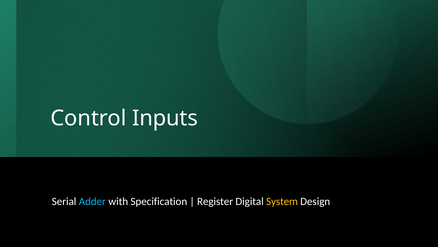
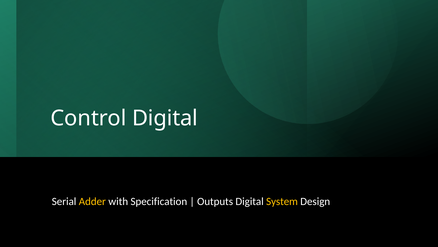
Control Inputs: Inputs -> Digital
Adder colour: light blue -> yellow
Register: Register -> Outputs
